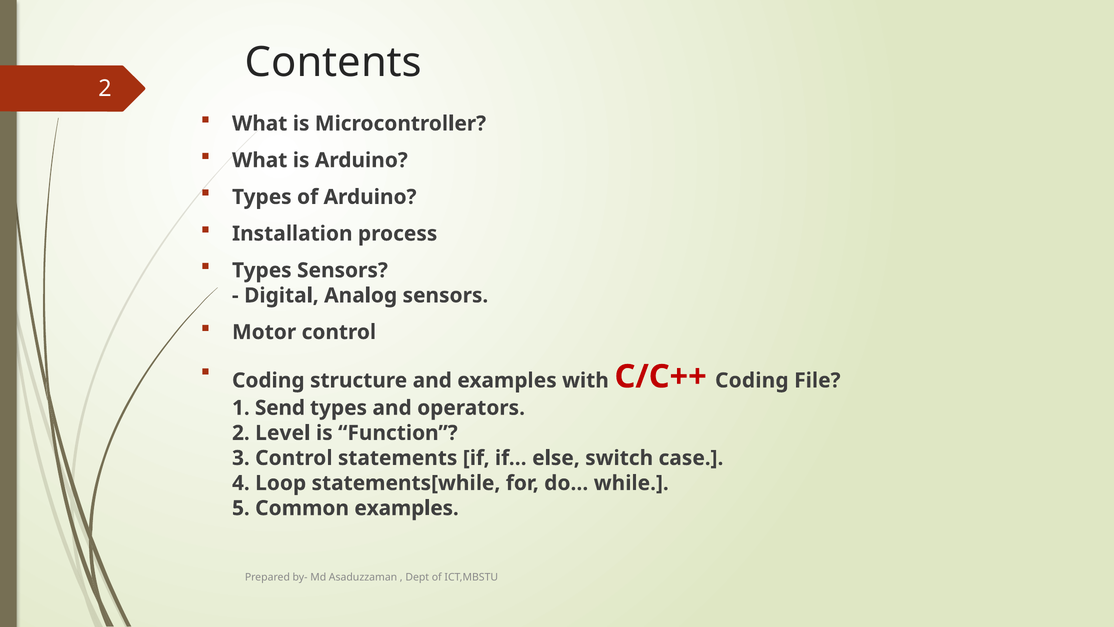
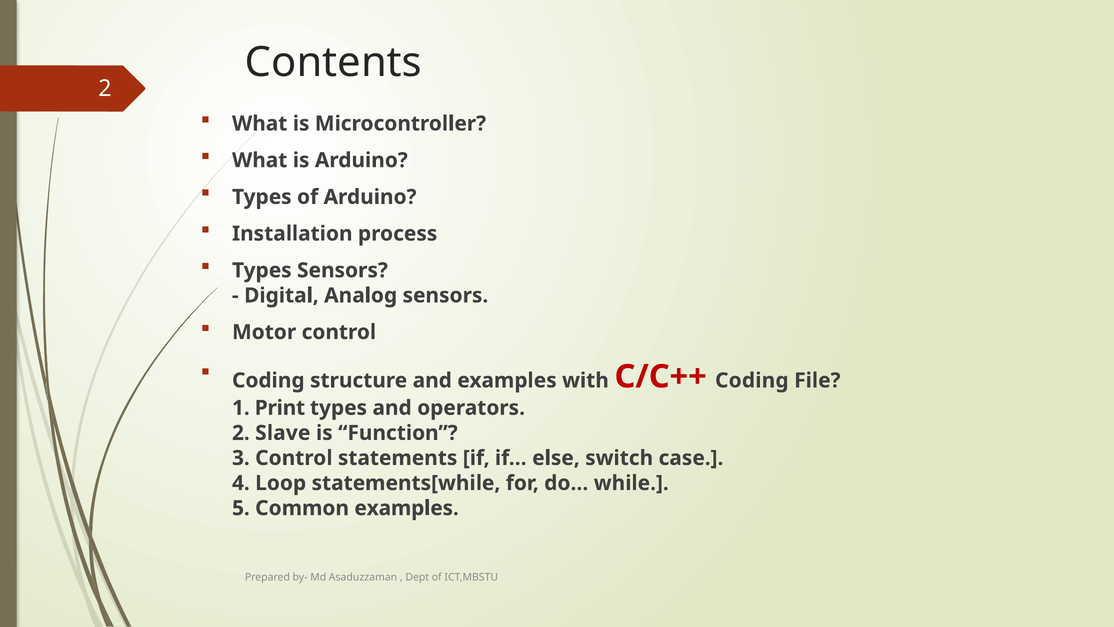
Send: Send -> Print
Level: Level -> Slave
